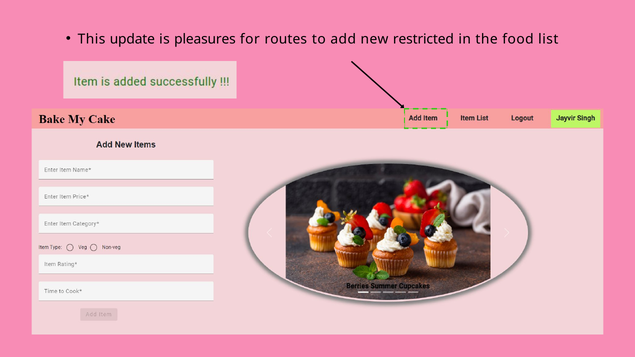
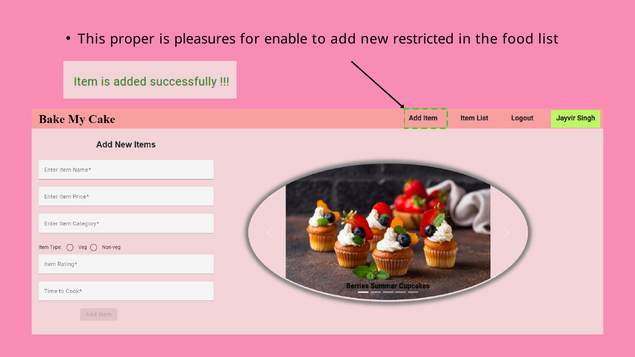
update: update -> proper
routes: routes -> enable
